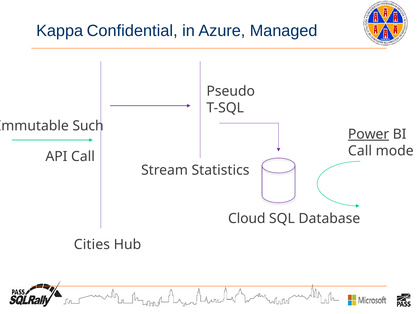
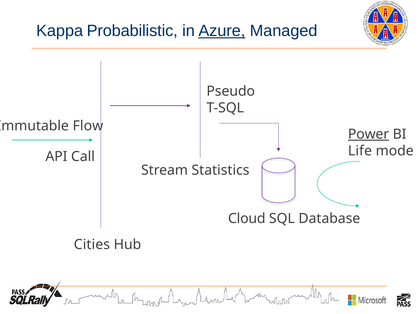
Confidential: Confidential -> Probabilistic
Azure underline: none -> present
Such: Such -> Flow
Call at (360, 151): Call -> Life
